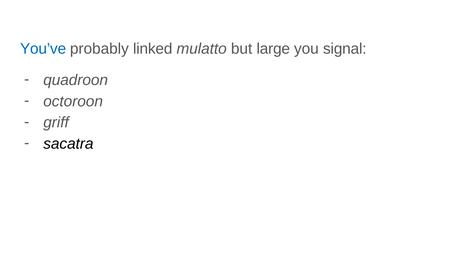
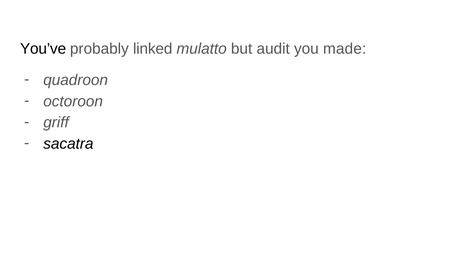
You’ve colour: blue -> black
large: large -> audit
signal: signal -> made
